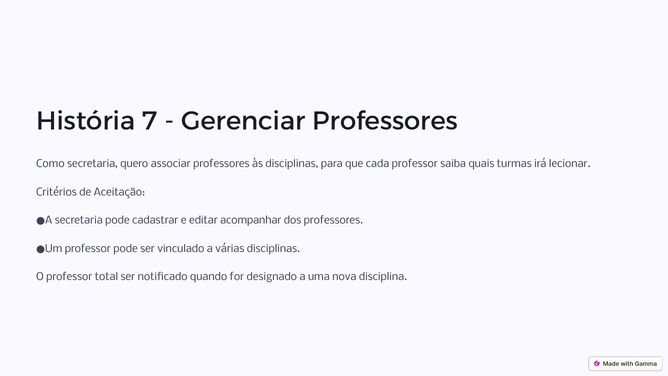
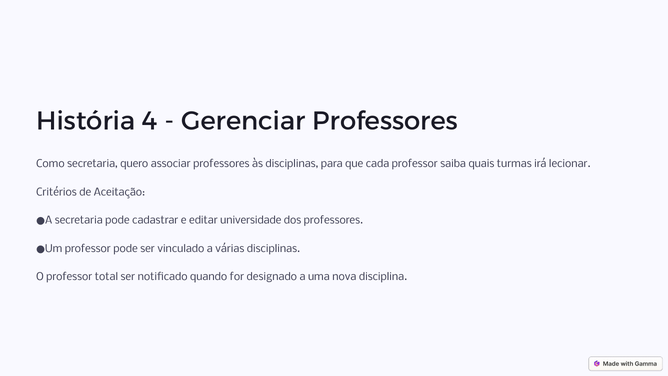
7: 7 -> 4
acompanhar: acompanhar -> universidade
